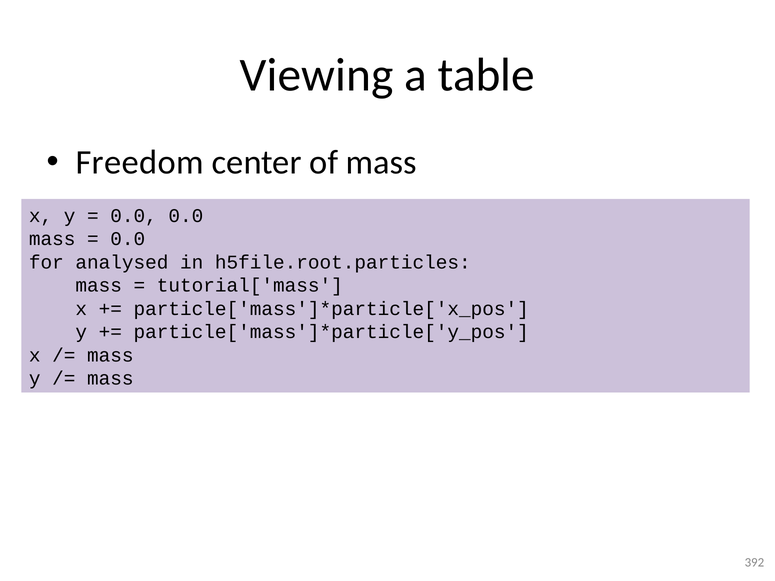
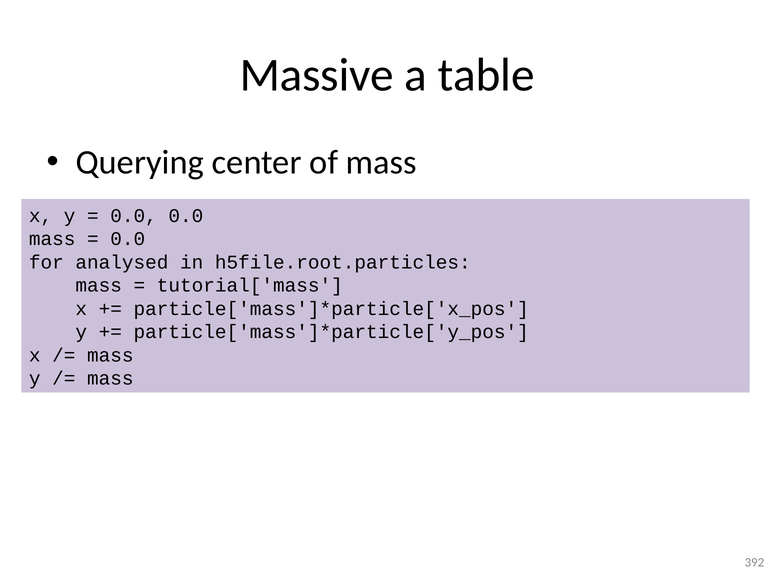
Viewing: Viewing -> Massive
Freedom: Freedom -> Querying
